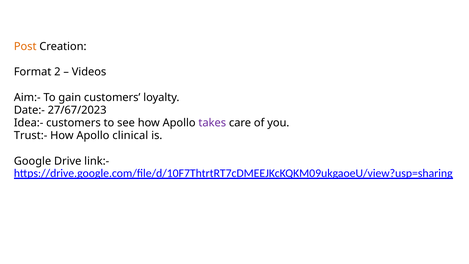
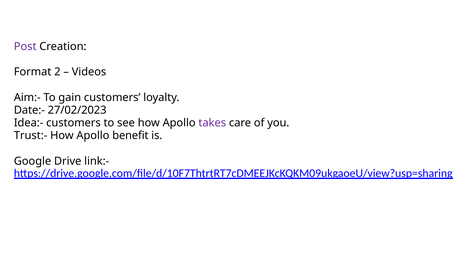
Post colour: orange -> purple
27/67/2023: 27/67/2023 -> 27/02/2023
clinical: clinical -> benefit
